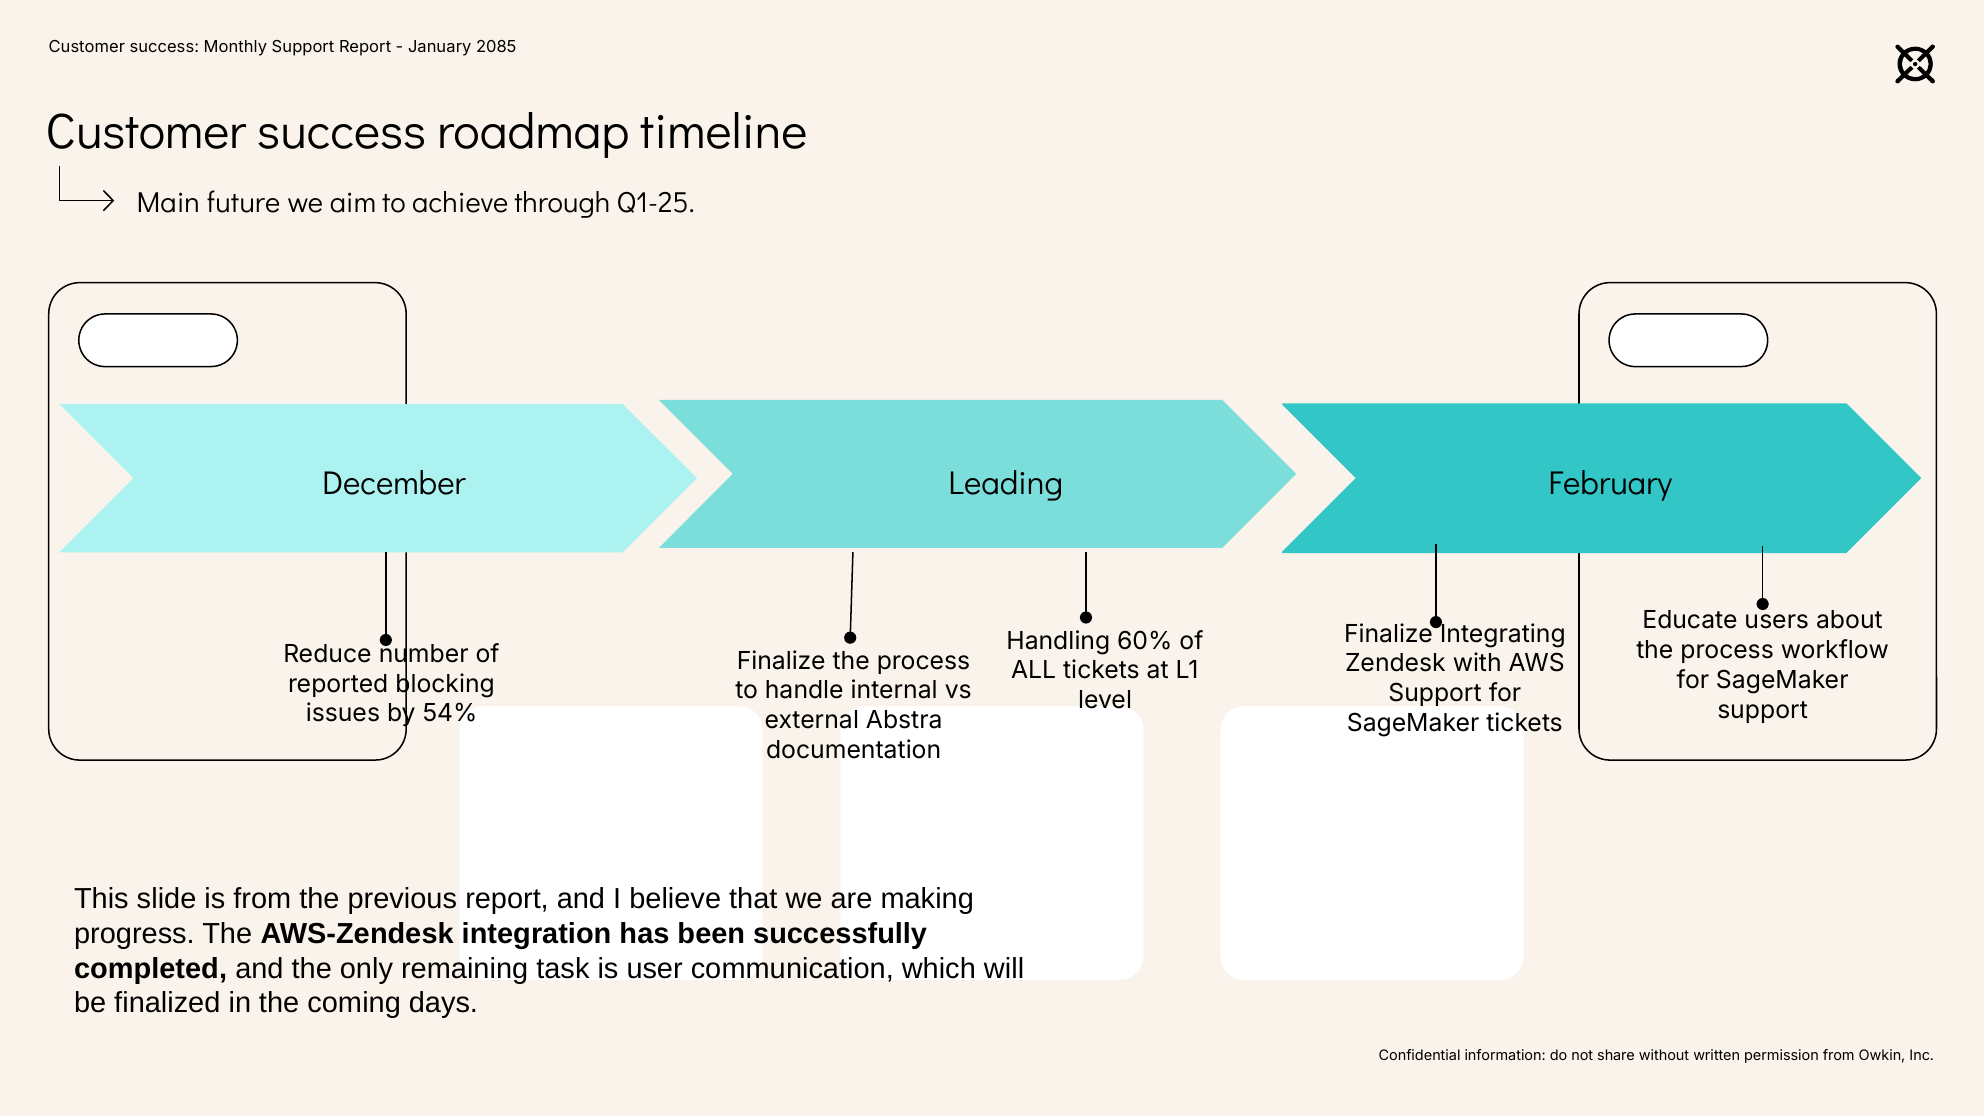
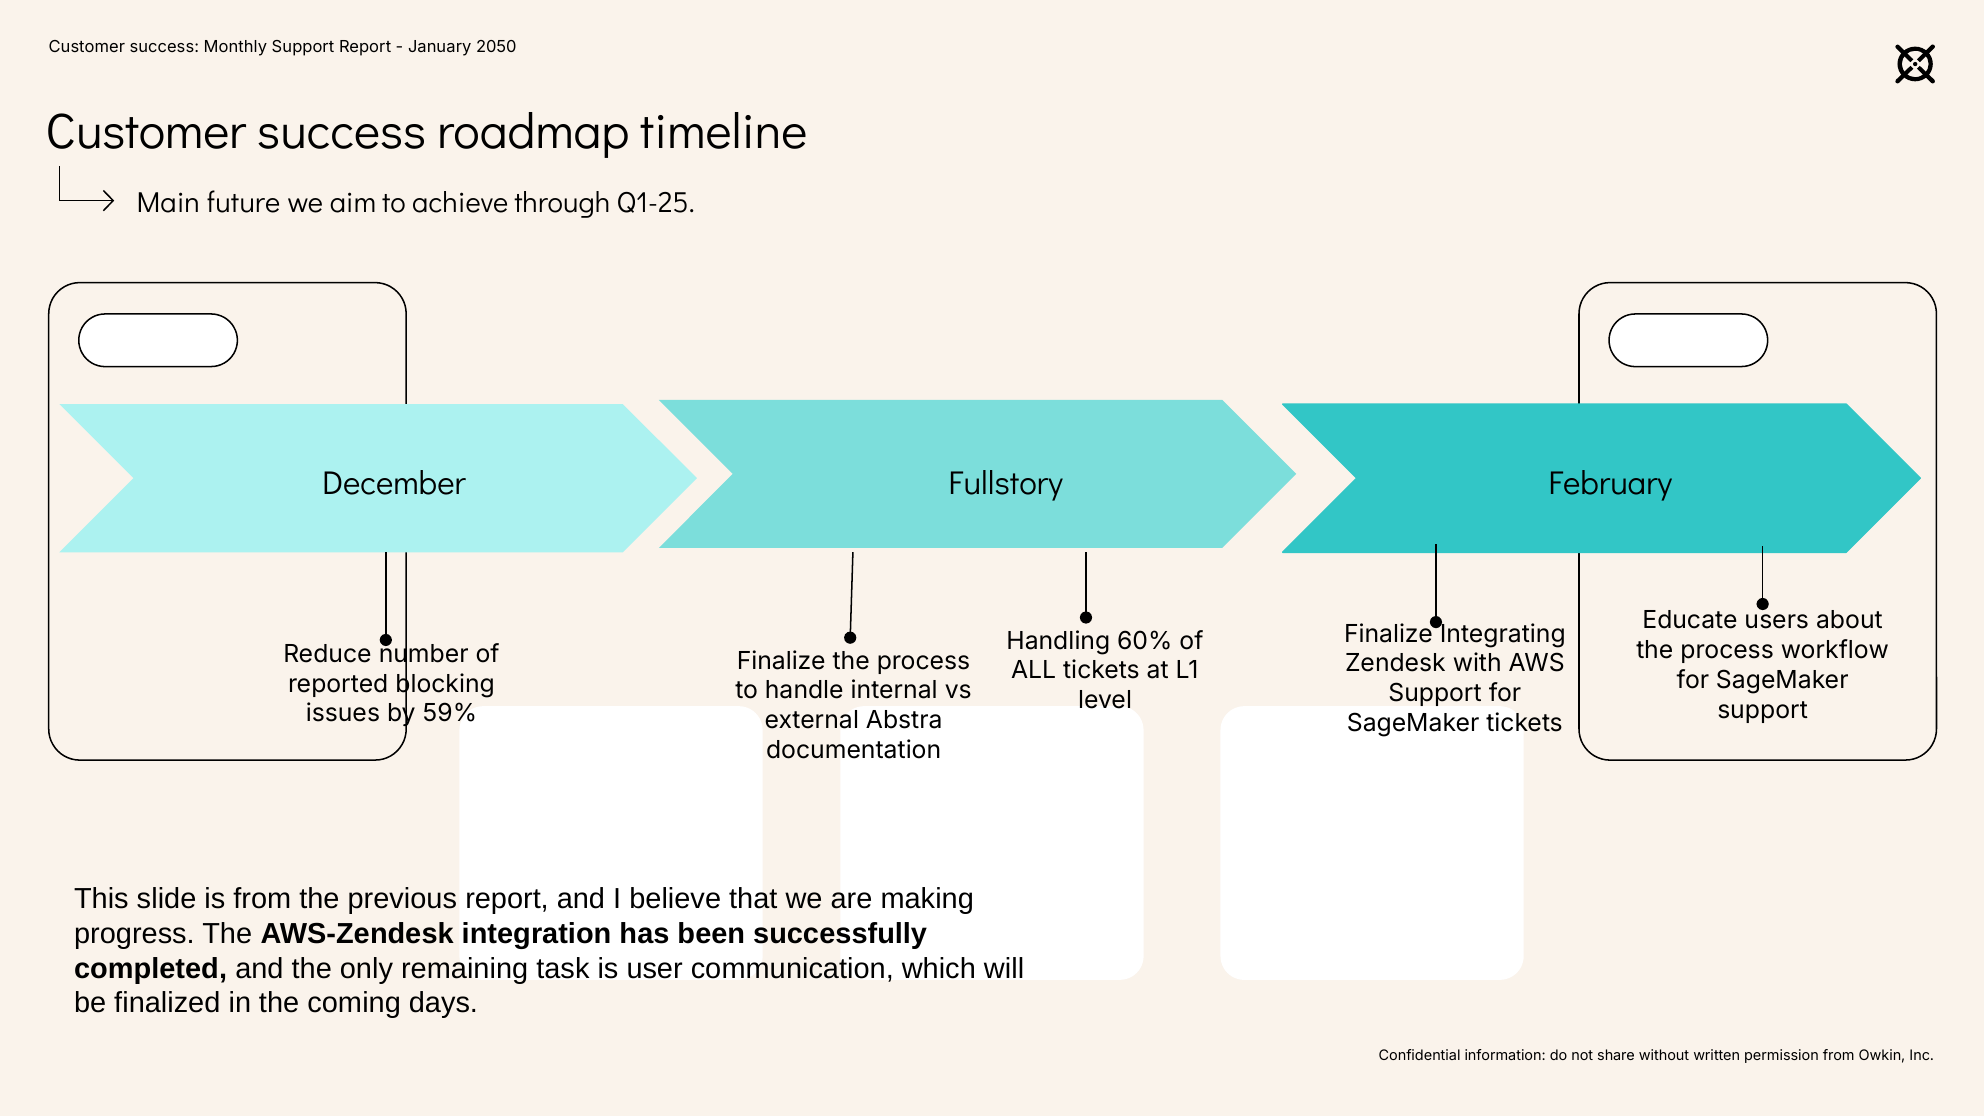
2085: 2085 -> 2050
Leading: Leading -> Fullstory
54%: 54% -> 59%
